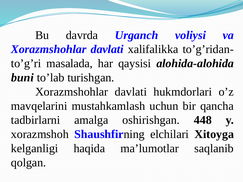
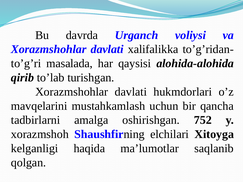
buni: buni -> qirib
448: 448 -> 752
